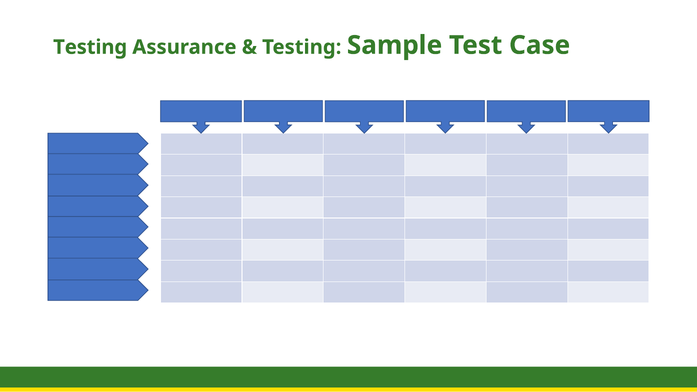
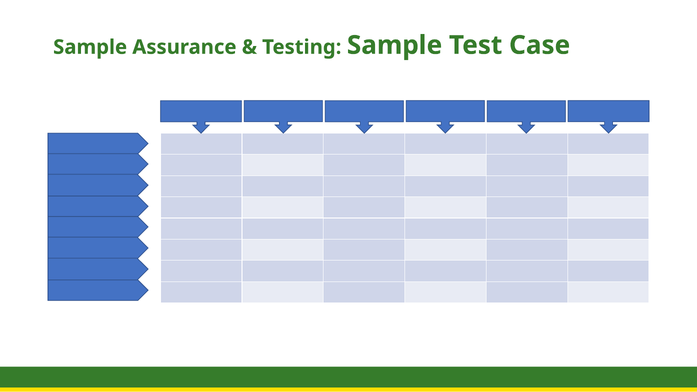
Testing at (90, 47): Testing -> Sample
